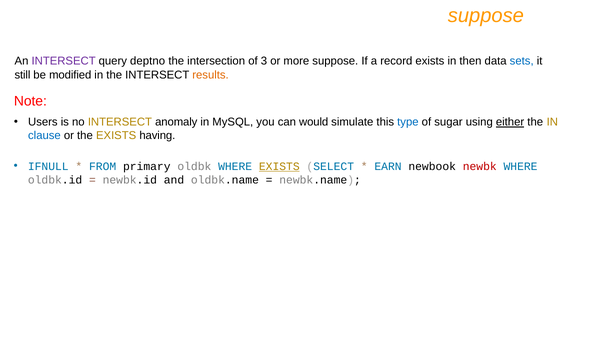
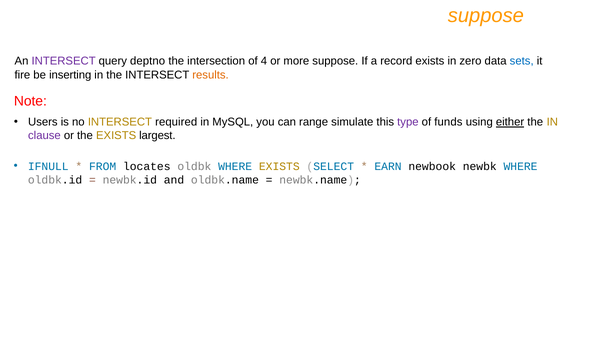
3: 3 -> 4
then: then -> zero
still: still -> fire
modified: modified -> inserting
anomaly: anomaly -> required
would: would -> range
type colour: blue -> purple
sugar: sugar -> funds
clause colour: blue -> purple
having: having -> largest
primary: primary -> locates
EXISTS at (279, 166) underline: present -> none
newbk colour: red -> black
